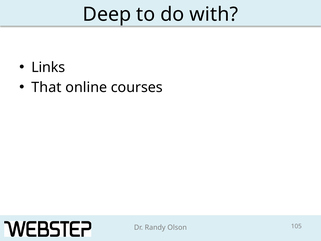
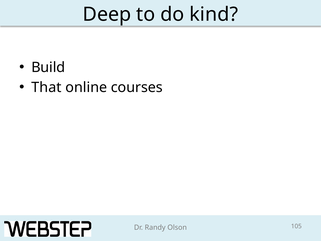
with: with -> kind
Links: Links -> Build
